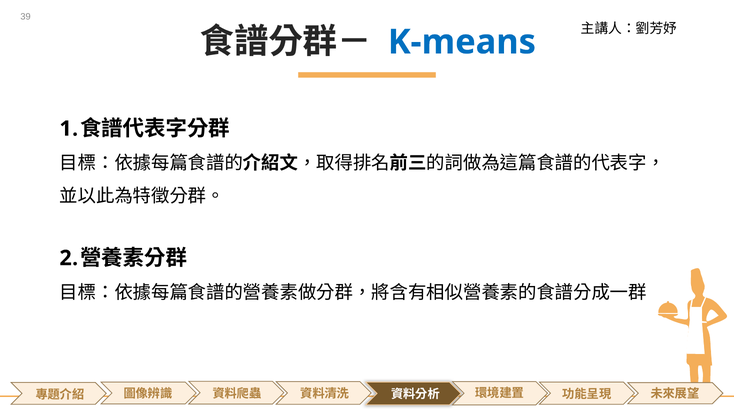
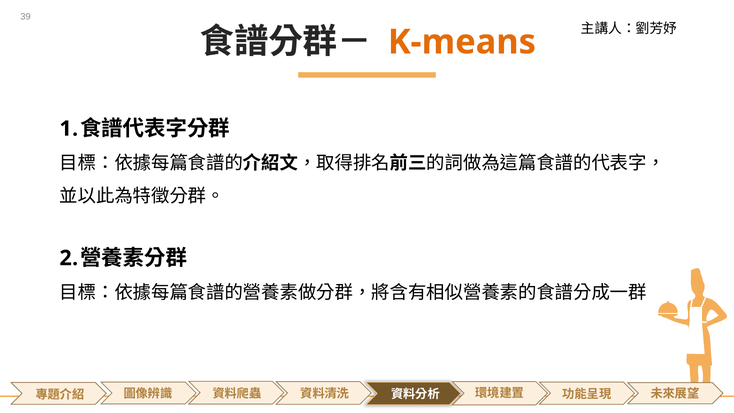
K-means colour: blue -> orange
